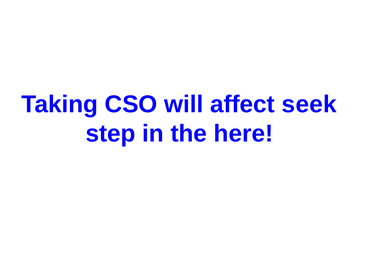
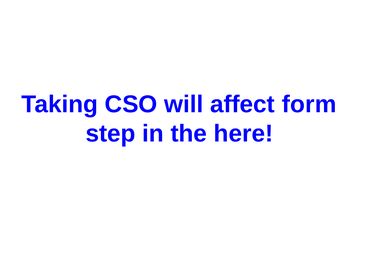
seek: seek -> form
